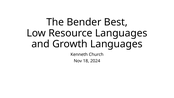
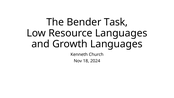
Best: Best -> Task
